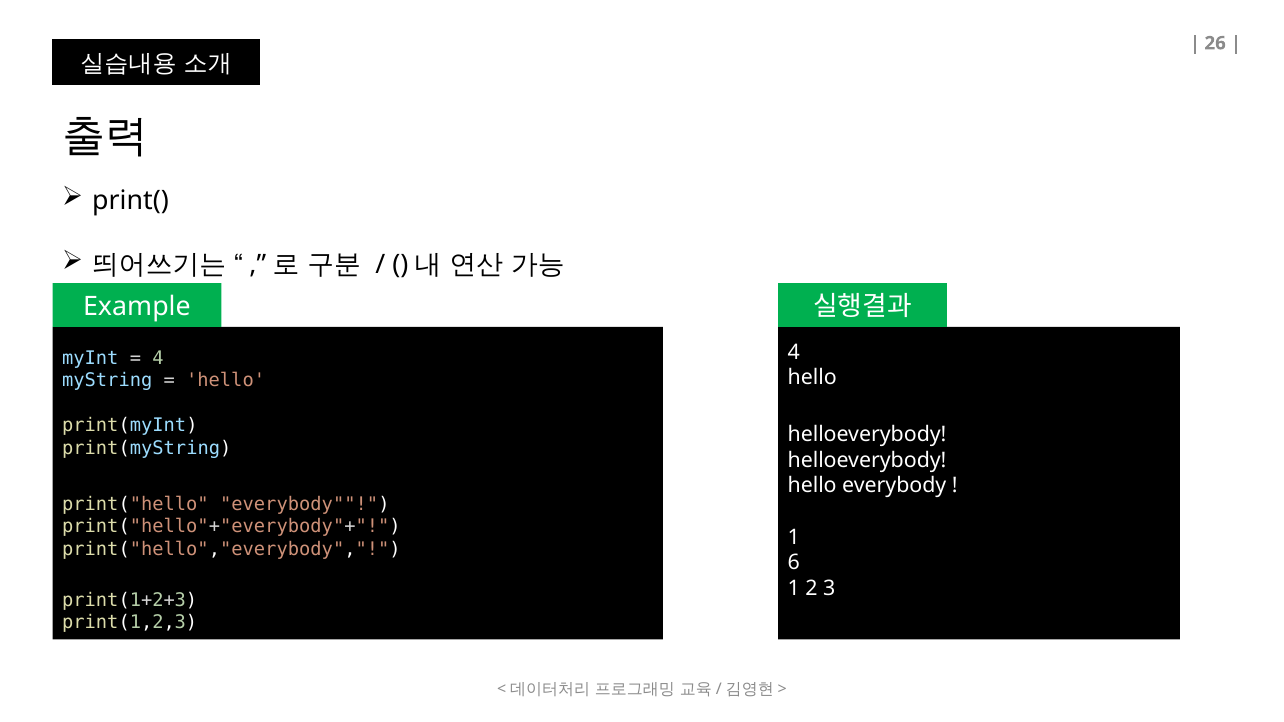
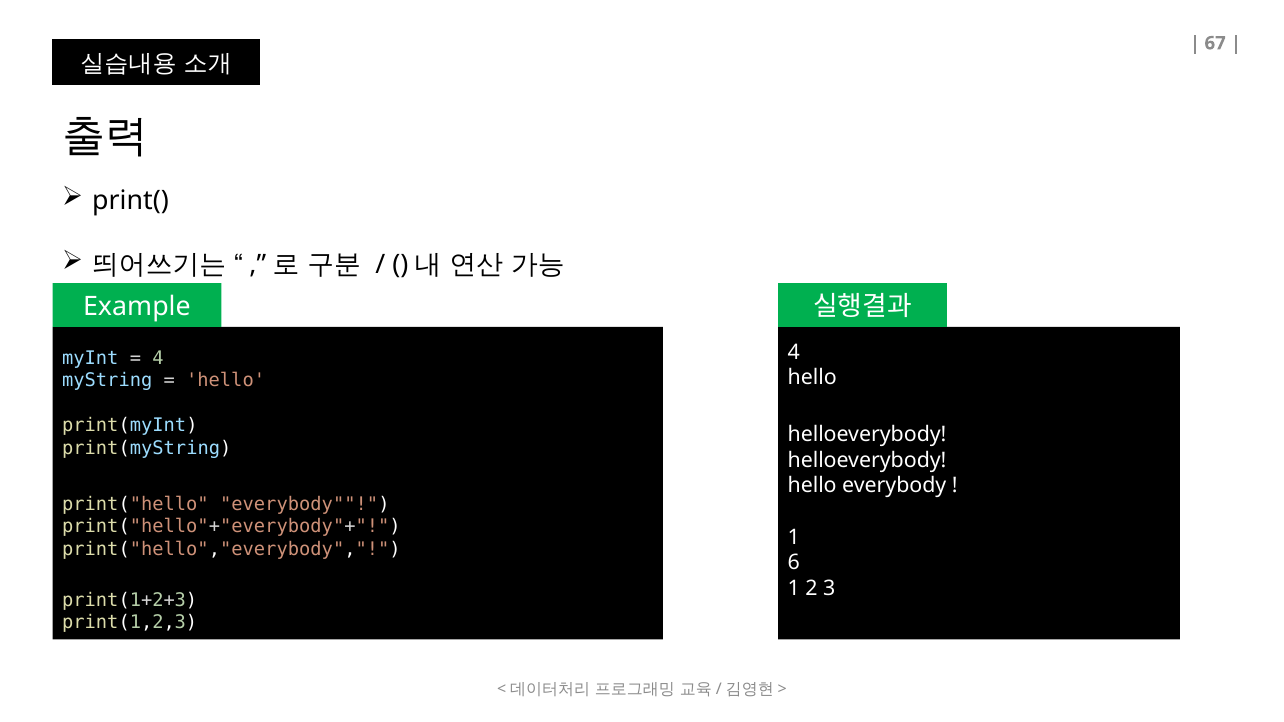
26: 26 -> 67
